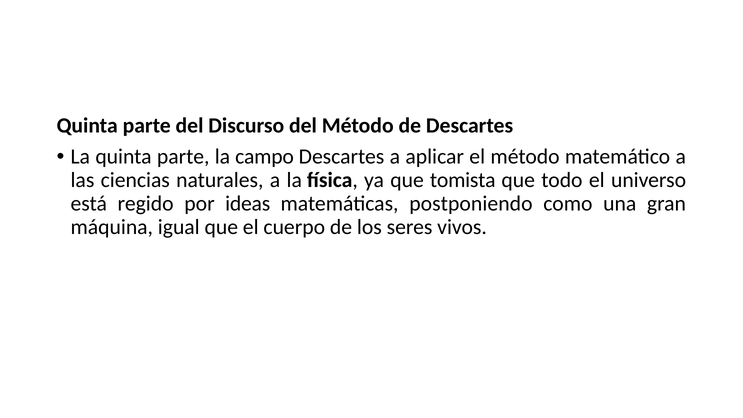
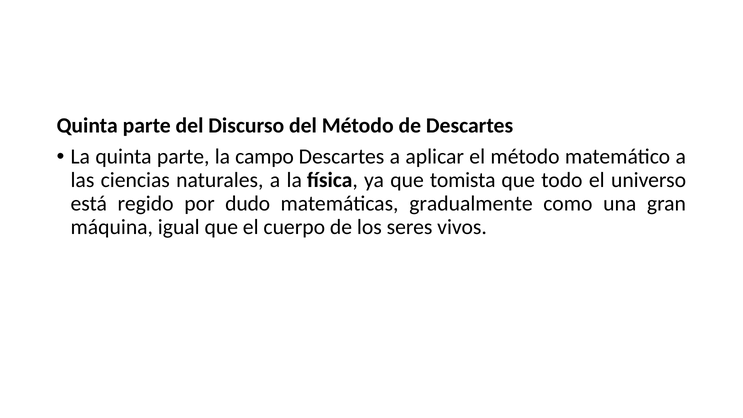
ideas: ideas -> dudo
postponiendo: postponiendo -> gradualmente
